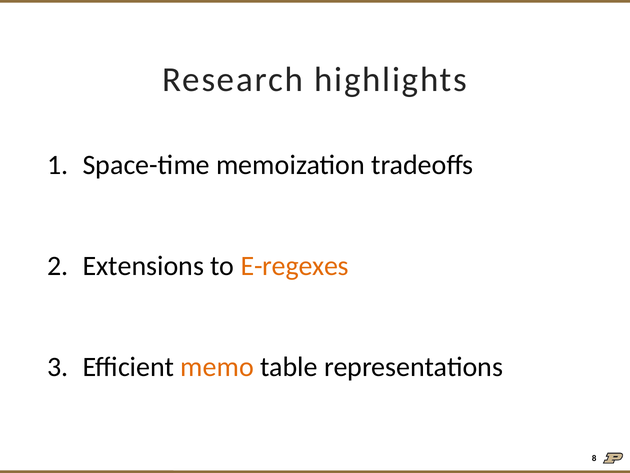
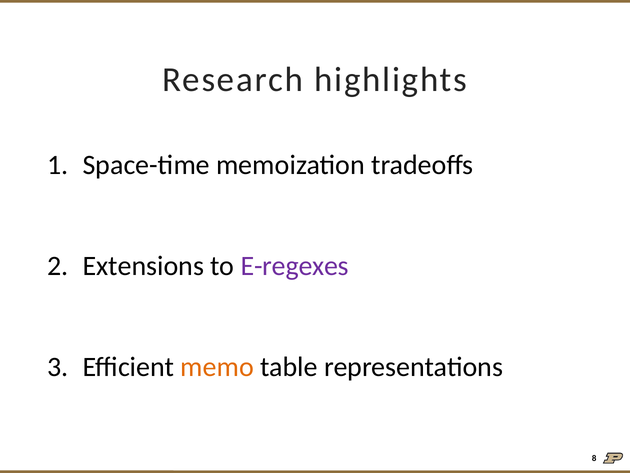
E-regexes colour: orange -> purple
